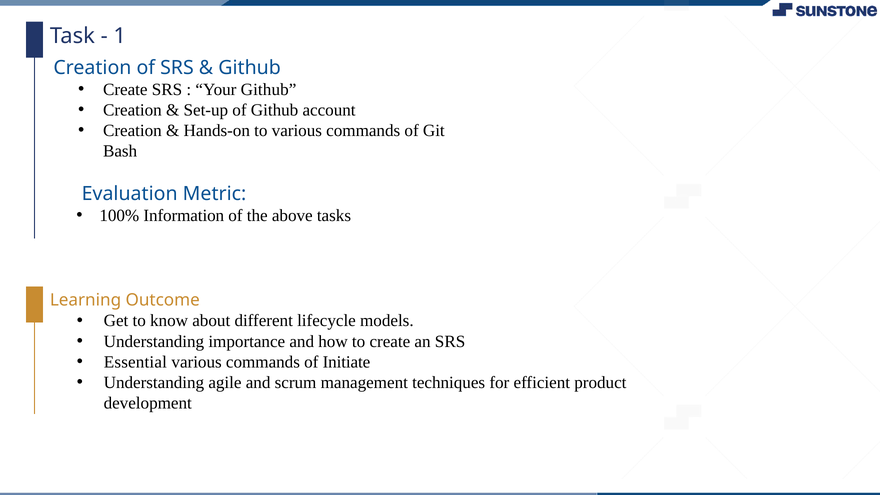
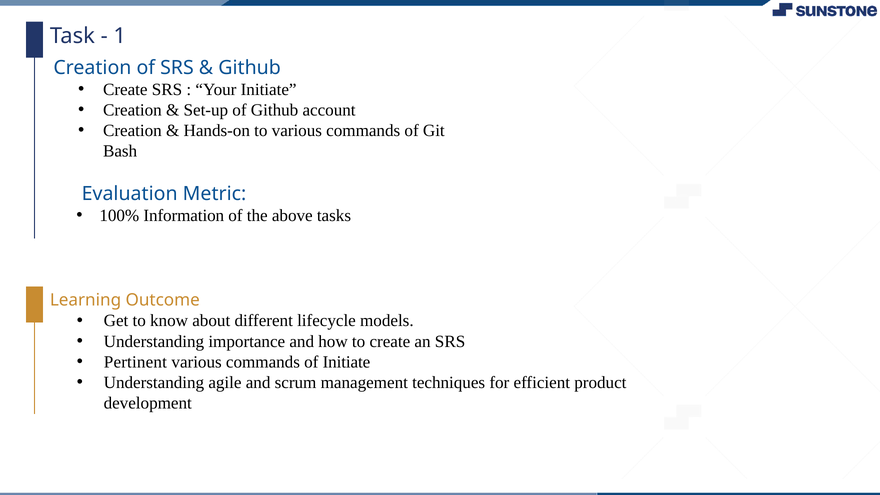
Your Github: Github -> Initiate
Essential: Essential -> Pertinent
